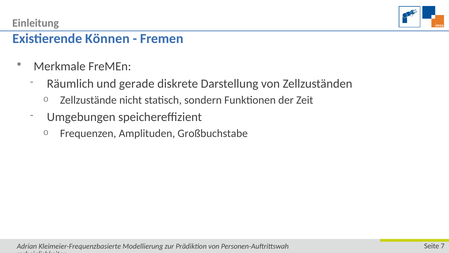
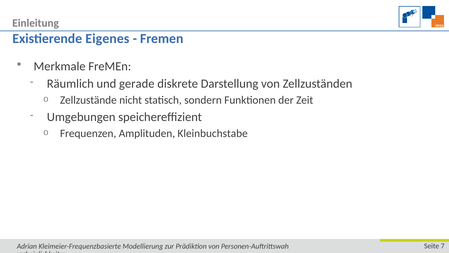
Können: Können -> Eigenes
Großbuchstabe: Großbuchstabe -> Kleinbuchstabe
